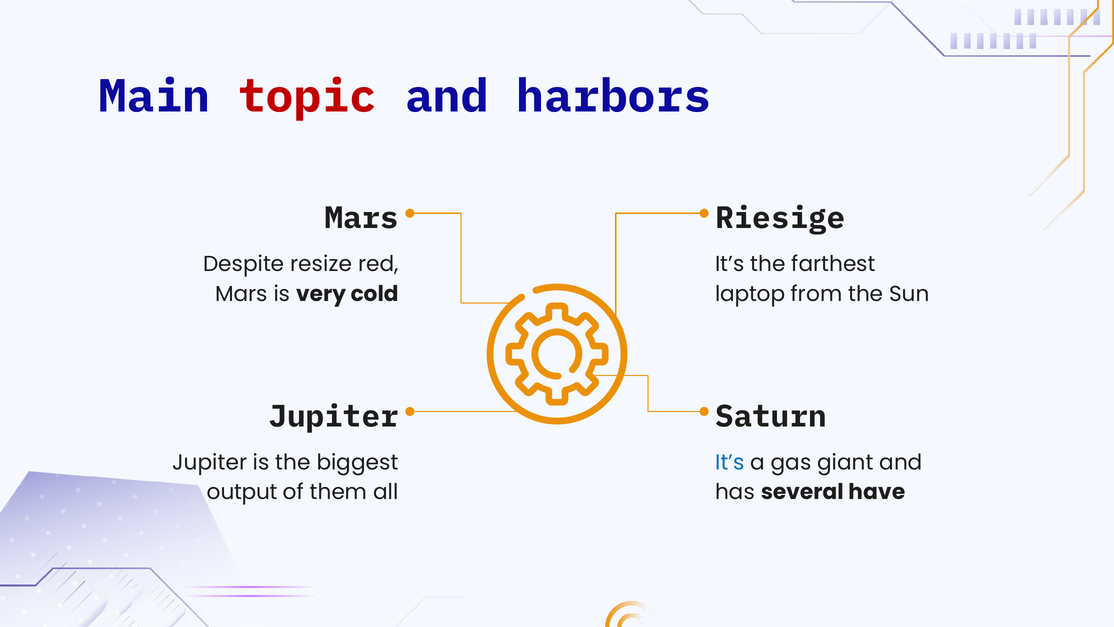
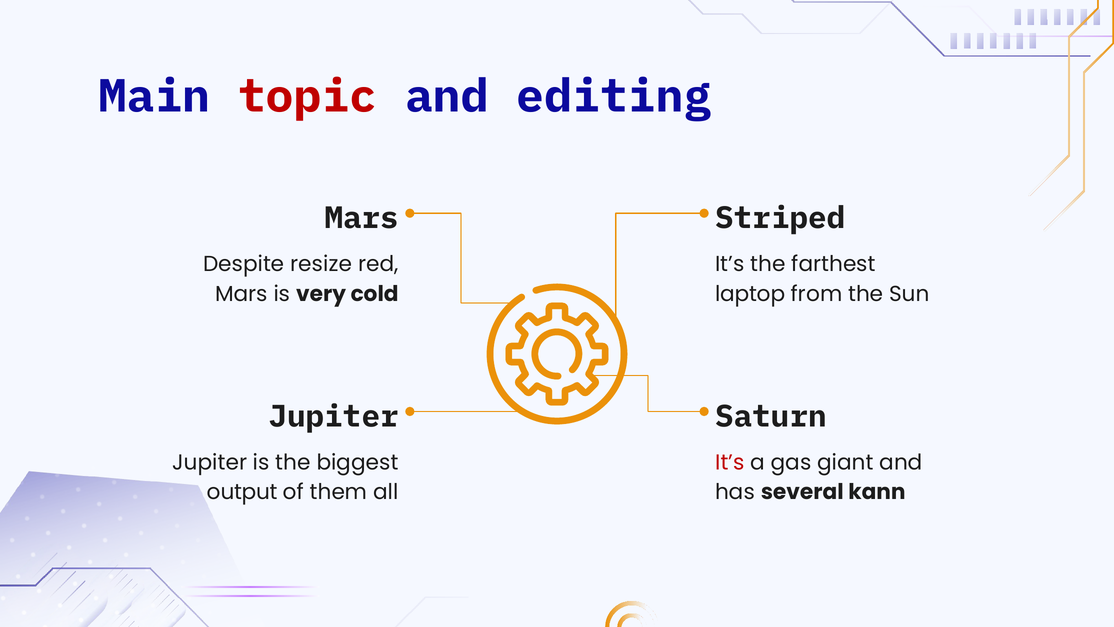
harbors: harbors -> editing
Riesige: Riesige -> Striped
It’s at (730, 462) colour: blue -> red
have: have -> kann
